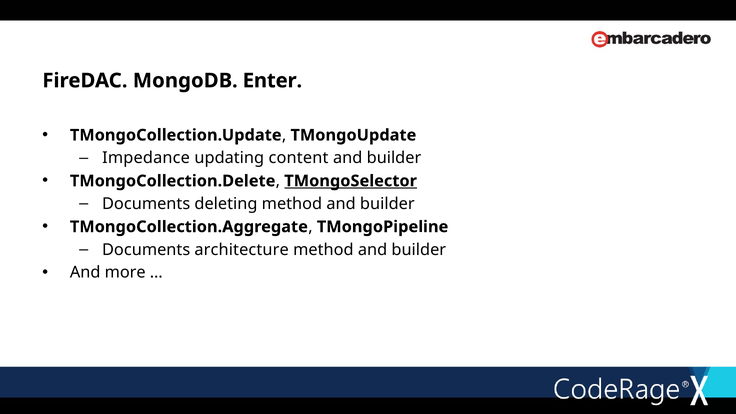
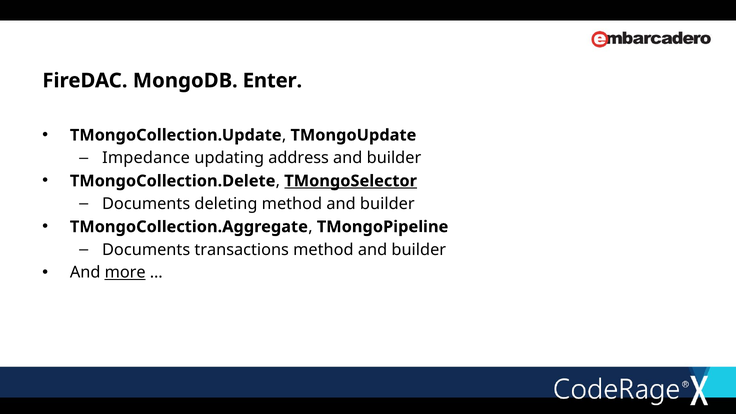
content: content -> address
architecture: architecture -> transactions
more underline: none -> present
